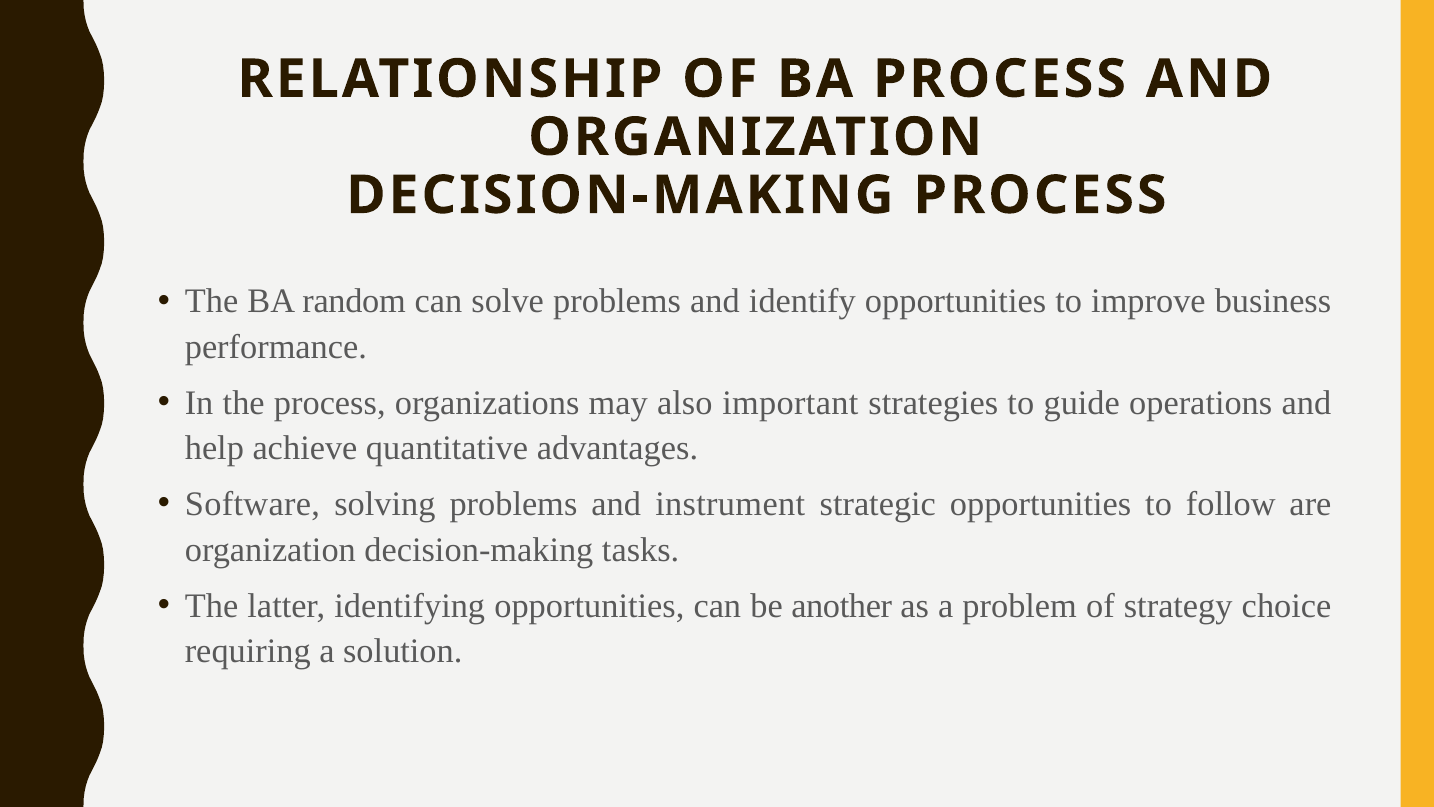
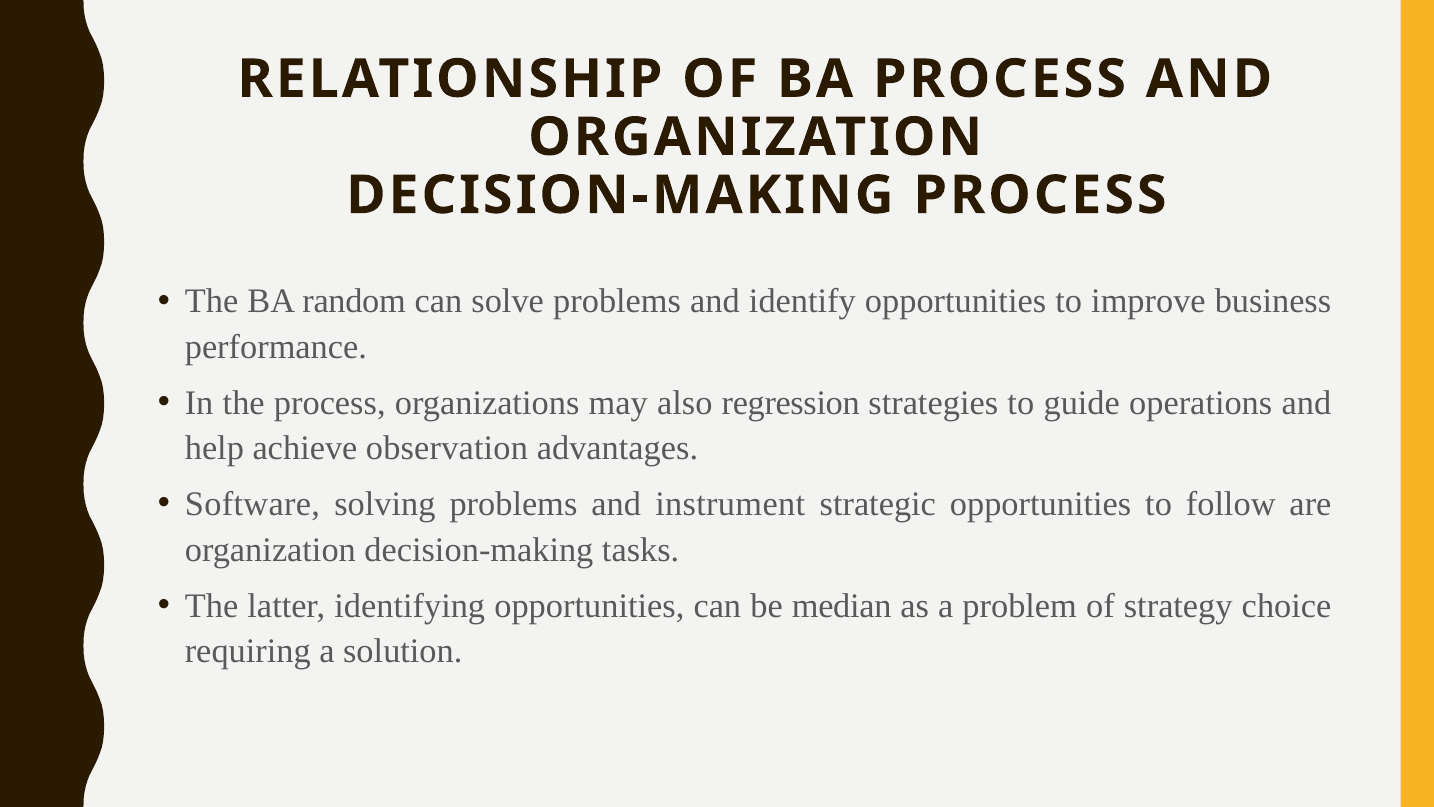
important: important -> regression
quantitative: quantitative -> observation
another: another -> median
